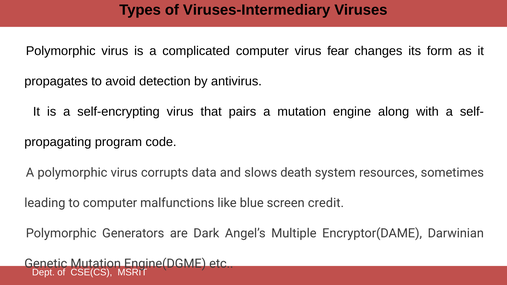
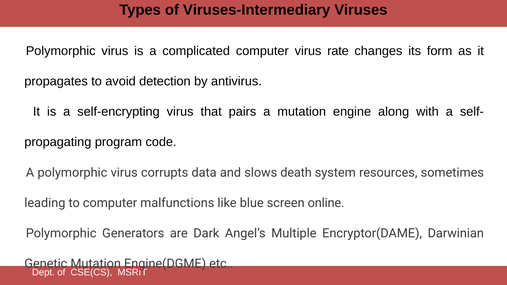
fear: fear -> rate
credit: credit -> online
